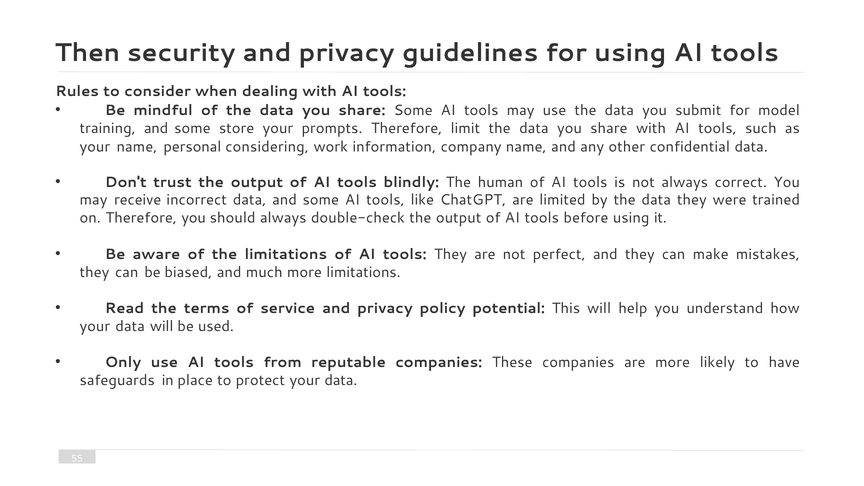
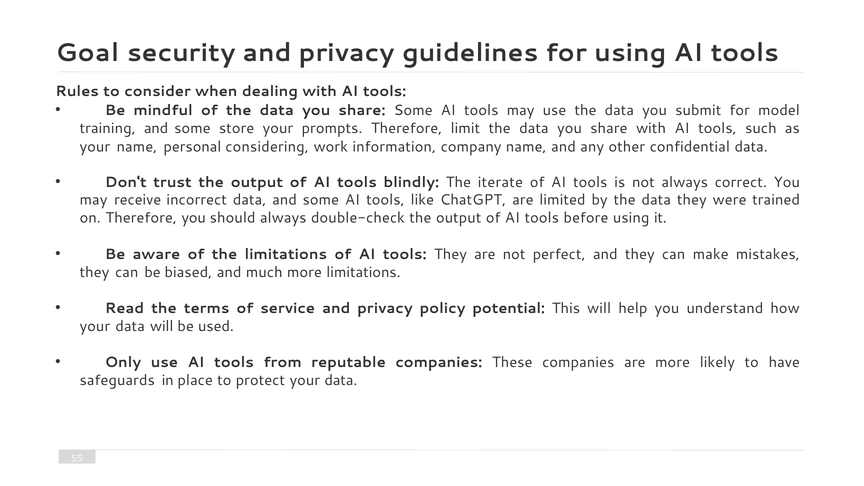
Then: Then -> Goal
human: human -> iterate
